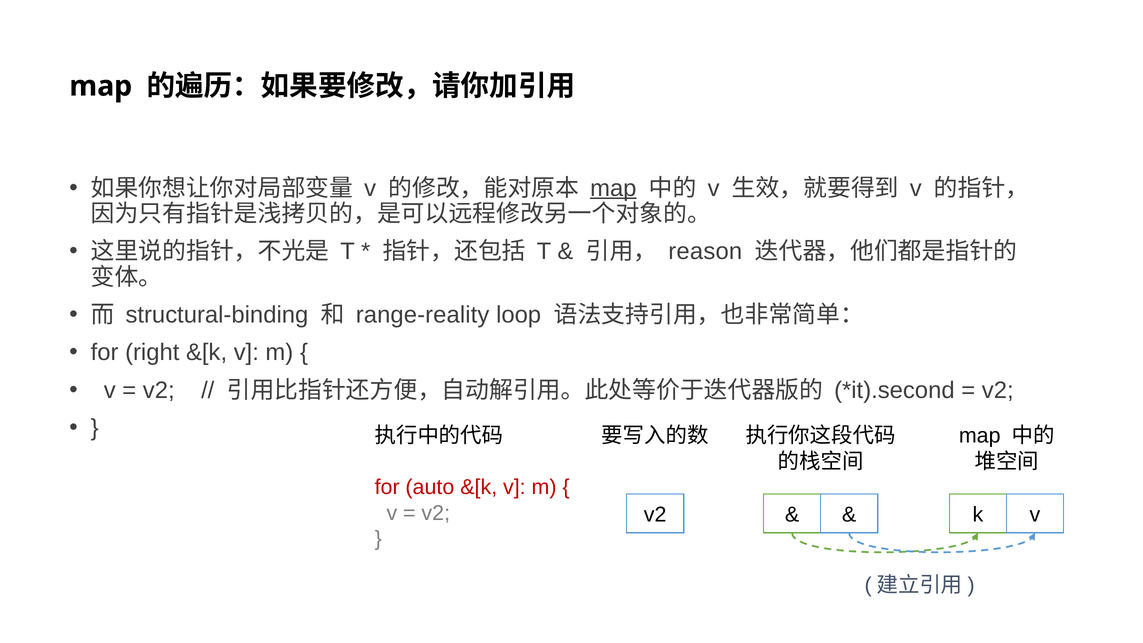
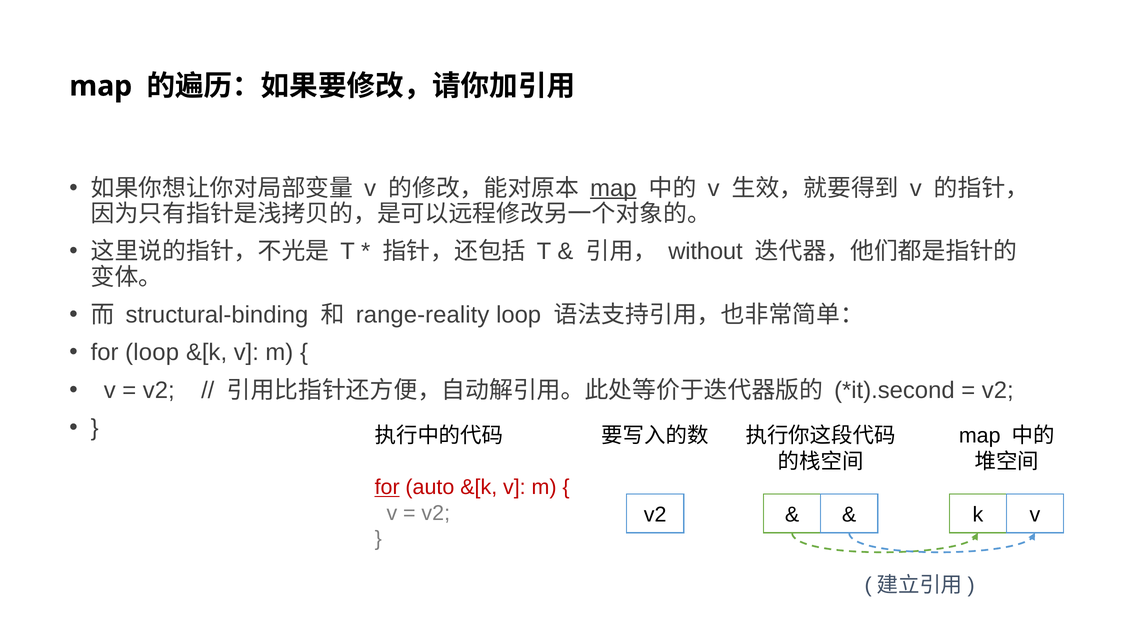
reason: reason -> without
for right: right -> loop
for at (387, 487) underline: none -> present
